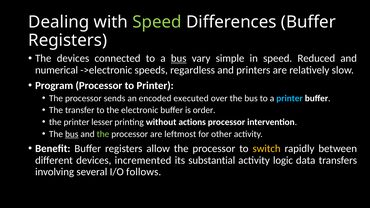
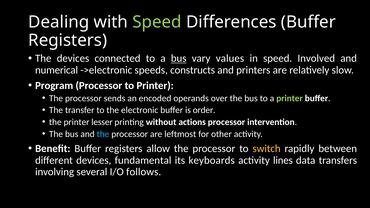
simple: simple -> values
Reduced: Reduced -> Involved
regardless: regardless -> constructs
executed: executed -> operands
printer at (290, 98) colour: light blue -> light green
bus at (72, 134) underline: present -> none
the at (103, 134) colour: light green -> light blue
incremented: incremented -> fundamental
substantial: substantial -> keyboards
logic: logic -> lines
